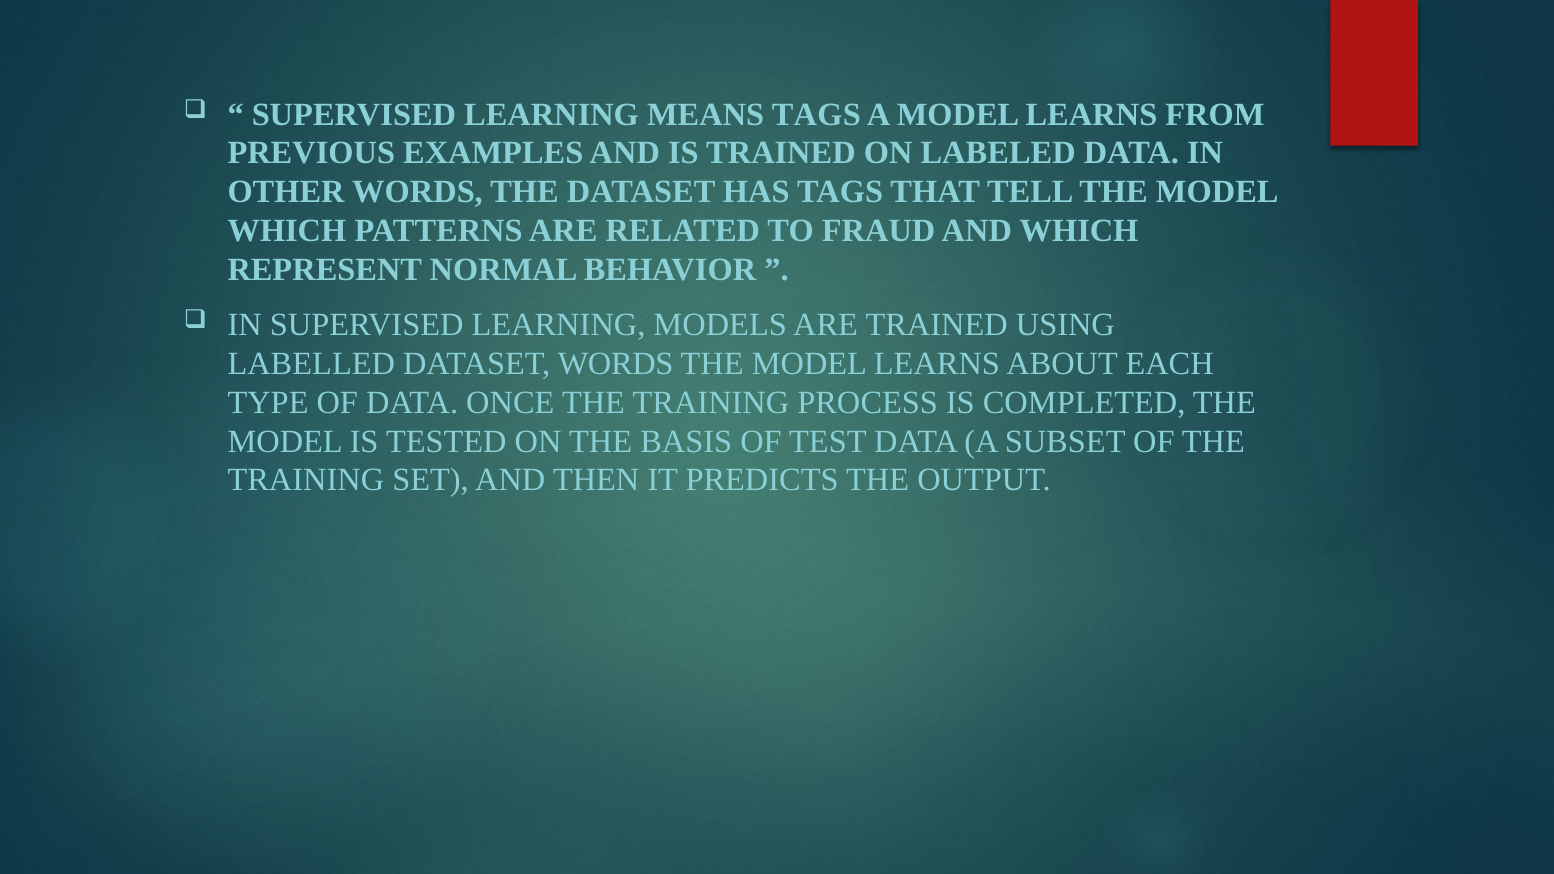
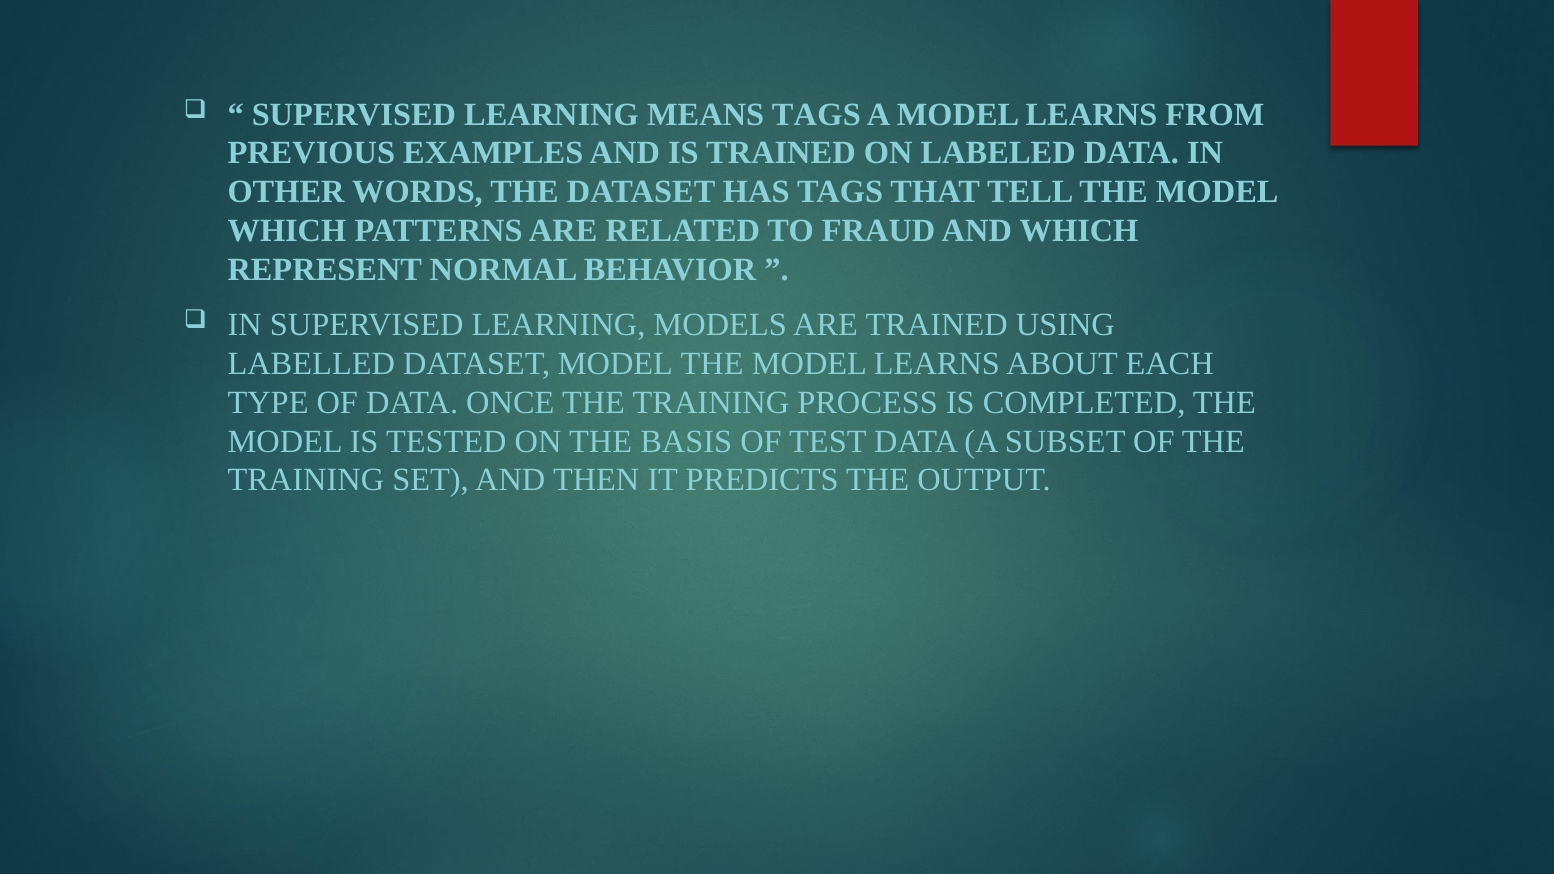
DATASET WORDS: WORDS -> MODEL
